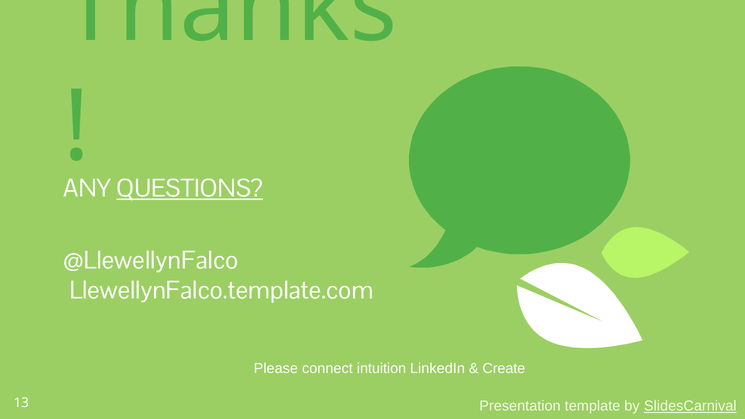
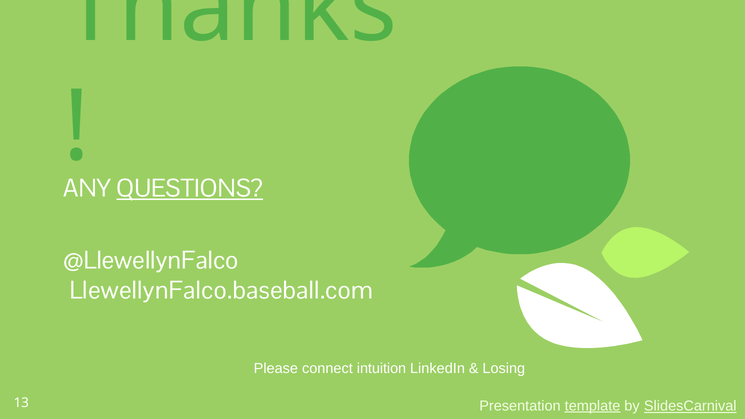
LlewellynFalco.template.com: LlewellynFalco.template.com -> LlewellynFalco.baseball.com
Create: Create -> Losing
template underline: none -> present
